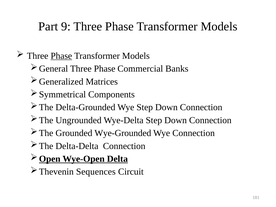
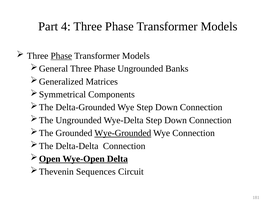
9: 9 -> 4
Phase Commercial: Commercial -> Ungrounded
Wye-Grounded underline: none -> present
